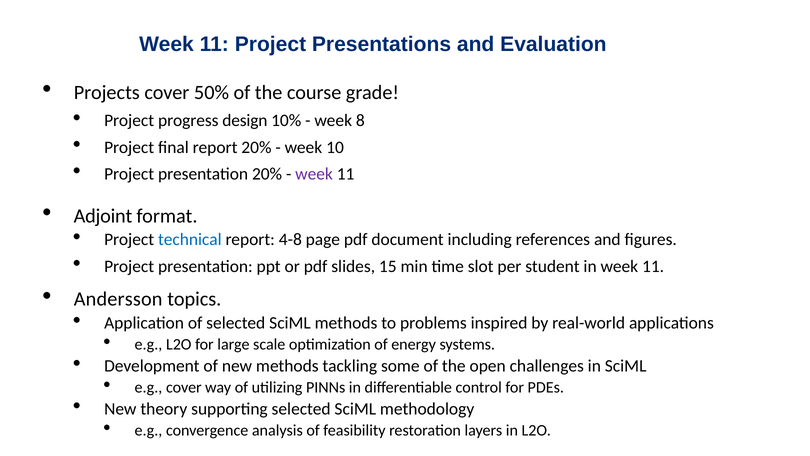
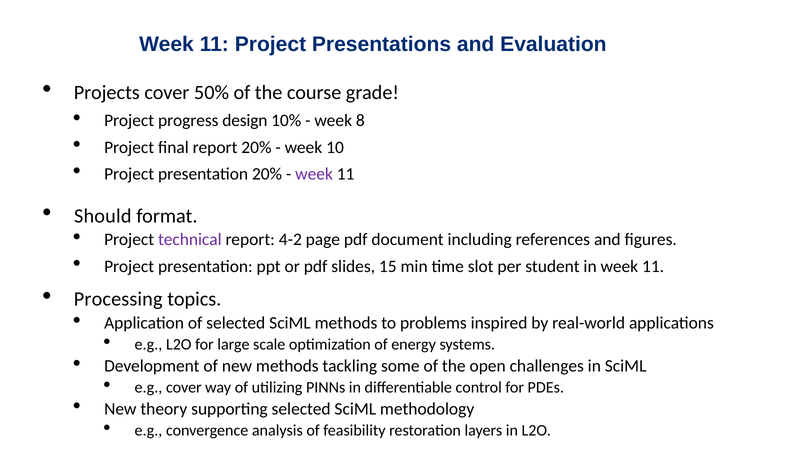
Adjoint: Adjoint -> Should
technical colour: blue -> purple
4-8: 4-8 -> 4-2
Andersson: Andersson -> Processing
